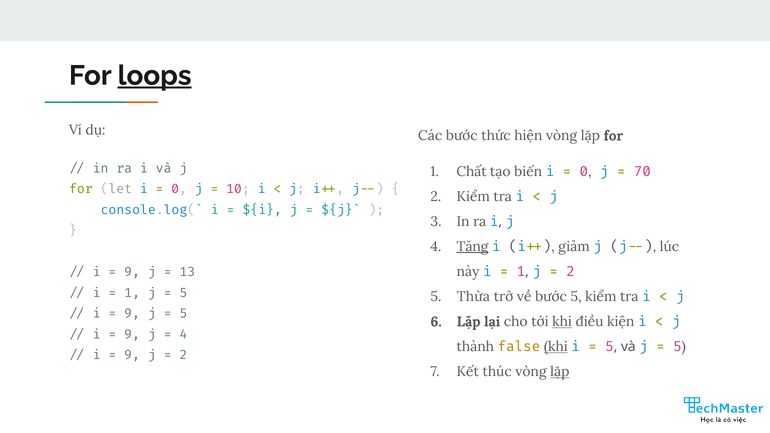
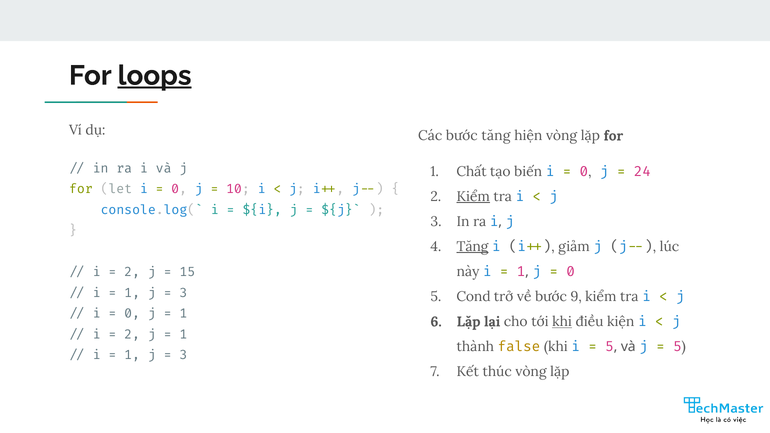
bước thức: thức -> tăng
70: 70 -> 24
Kiểm at (473, 197) underline: none -> present
2 at (571, 272): 2 -> 0
9 at (132, 272): 9 -> 2
13: 13 -> 15
5 at (183, 293): 5 -> 3
Thừa: Thừa -> Cond
bước 5: 5 -> 9
9 at (132, 314): 9 -> 0
5 at (183, 314): 5 -> 1
9 at (132, 335): 9 -> 2
4 at (183, 335): 4 -> 1
khi at (556, 347) underline: present -> none
9 at (132, 355): 9 -> 1
2 at (183, 355): 2 -> 3
lặp at (560, 372) underline: present -> none
